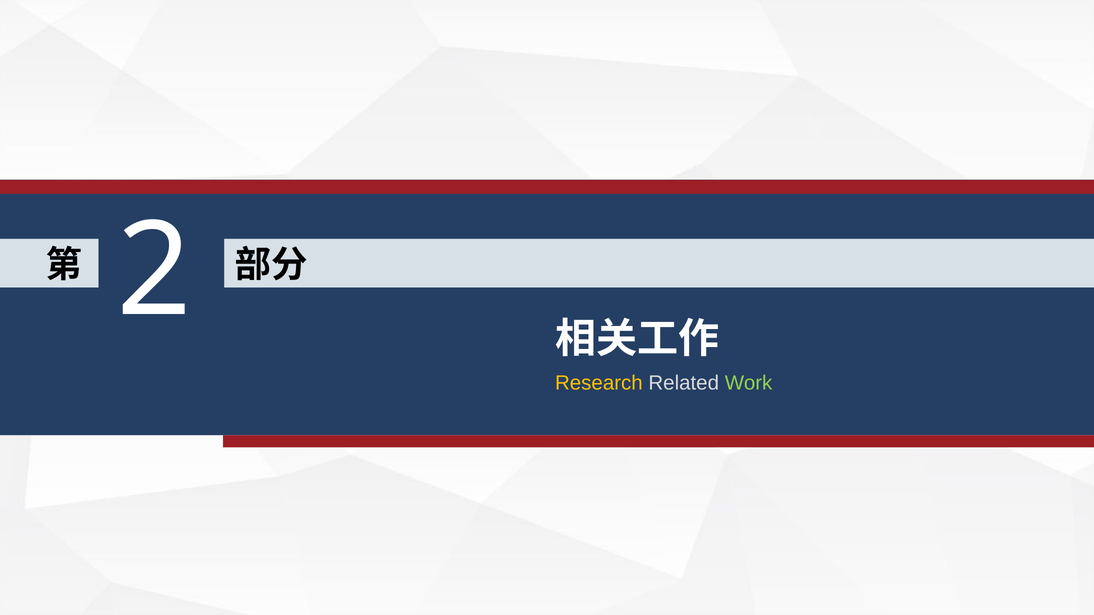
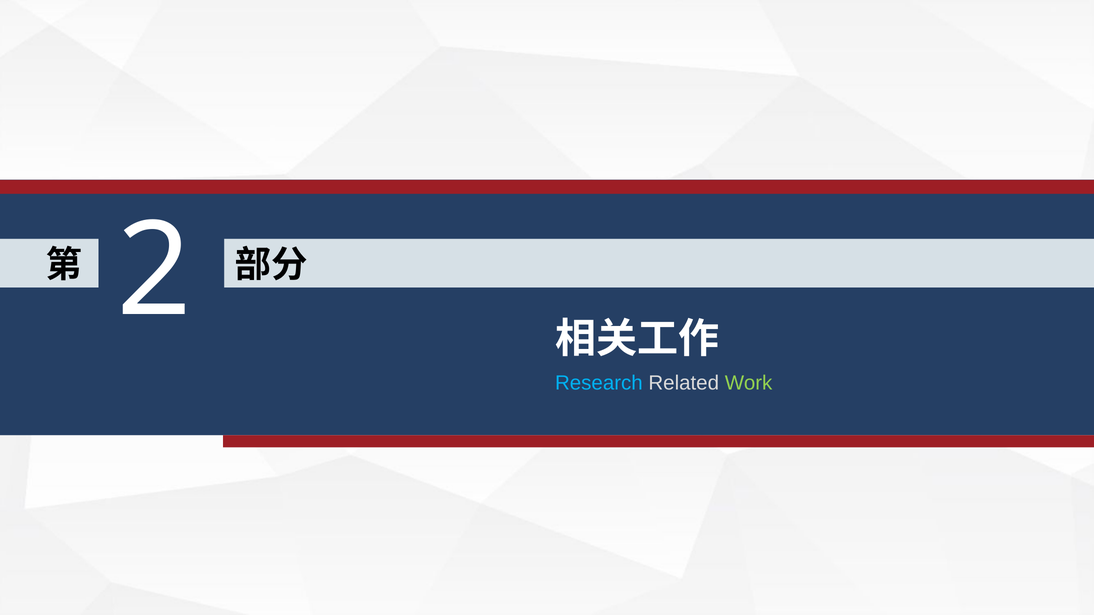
Research colour: yellow -> light blue
